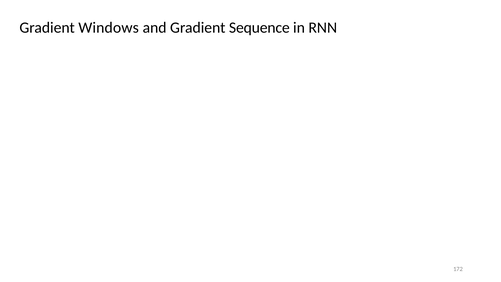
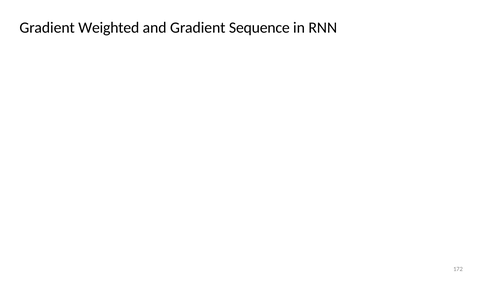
Windows: Windows -> Weighted
